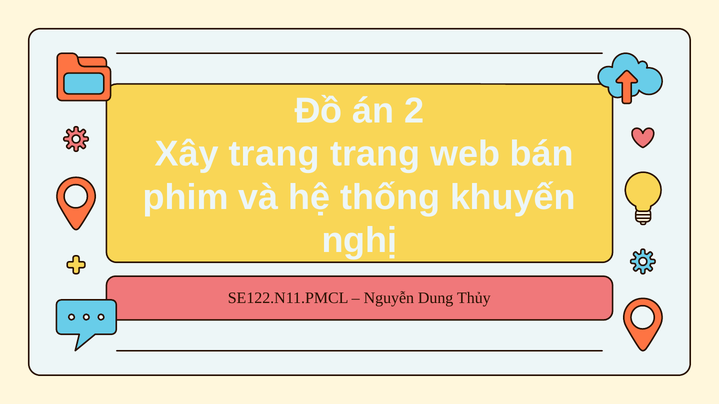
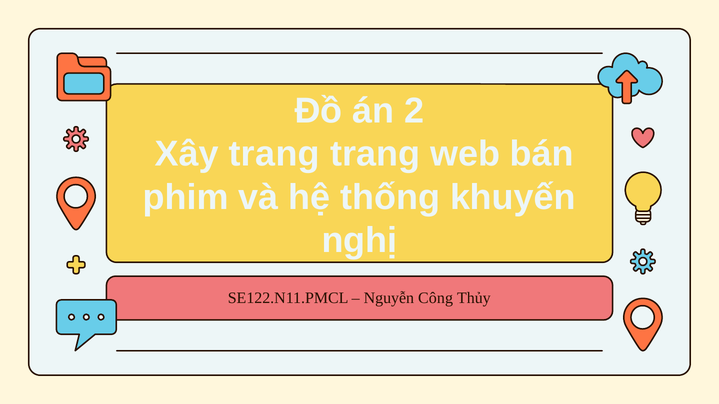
Dung: Dung -> Công
